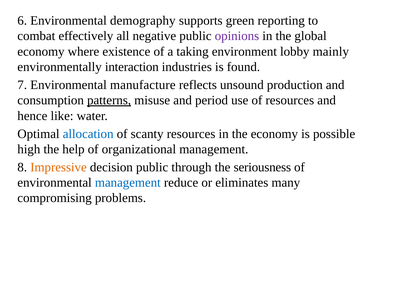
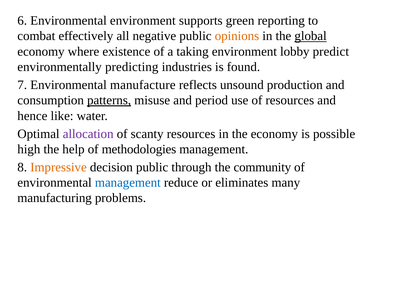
Environmental demography: demography -> environment
opinions colour: purple -> orange
global underline: none -> present
mainly: mainly -> predict
interaction: interaction -> predicting
allocation colour: blue -> purple
organizational: organizational -> methodologies
seriousness: seriousness -> community
compromising: compromising -> manufacturing
